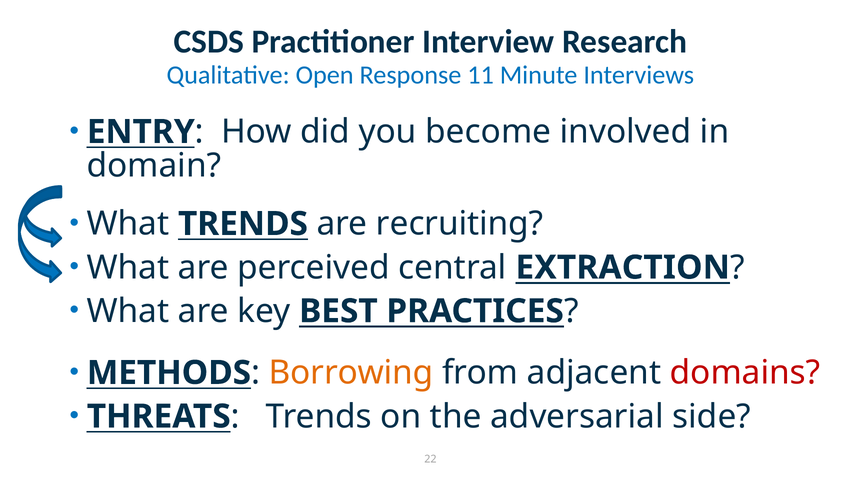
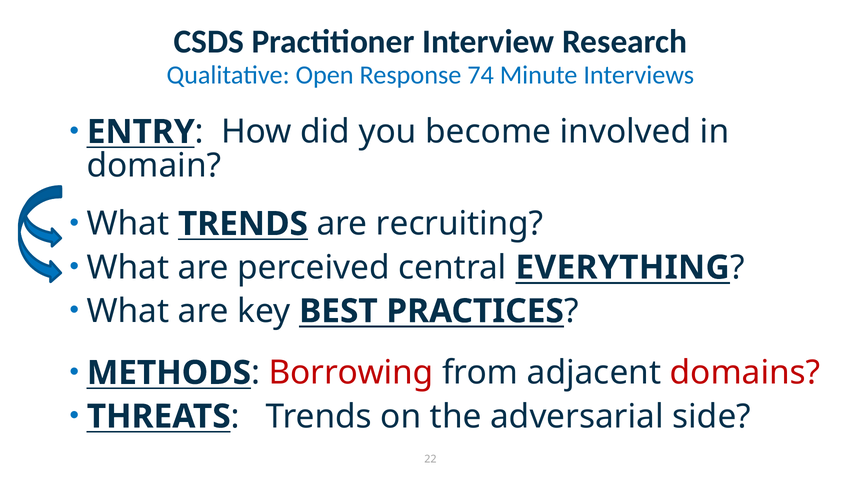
11: 11 -> 74
EXTRACTION: EXTRACTION -> EVERYTHING
Borrowing colour: orange -> red
